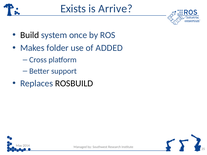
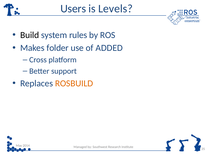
Exists: Exists -> Users
Arrive: Arrive -> Levels
once: once -> rules
ROSBUILD colour: black -> orange
